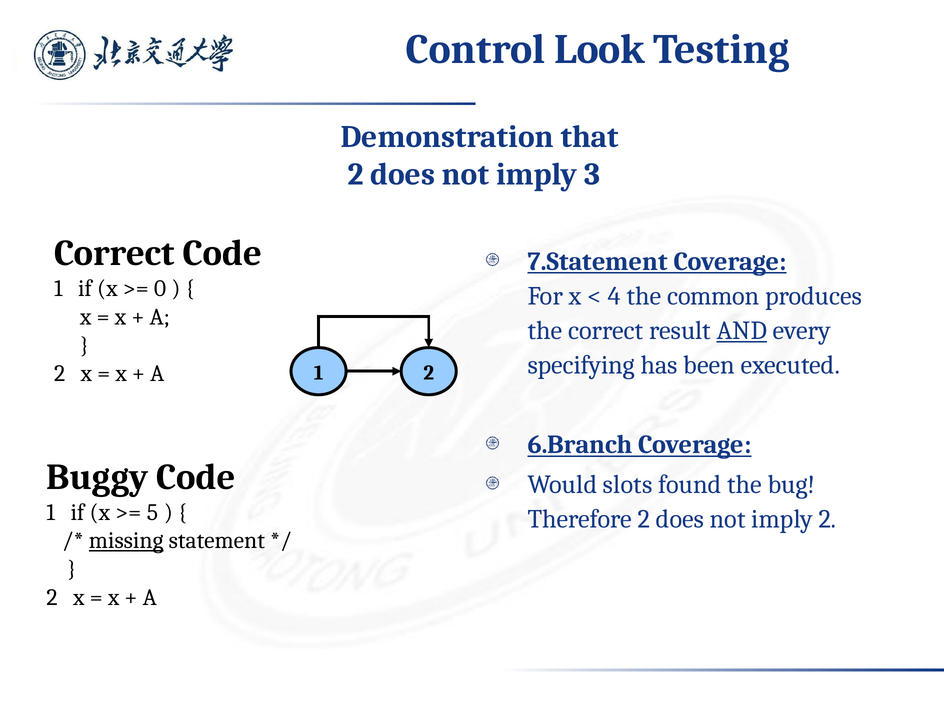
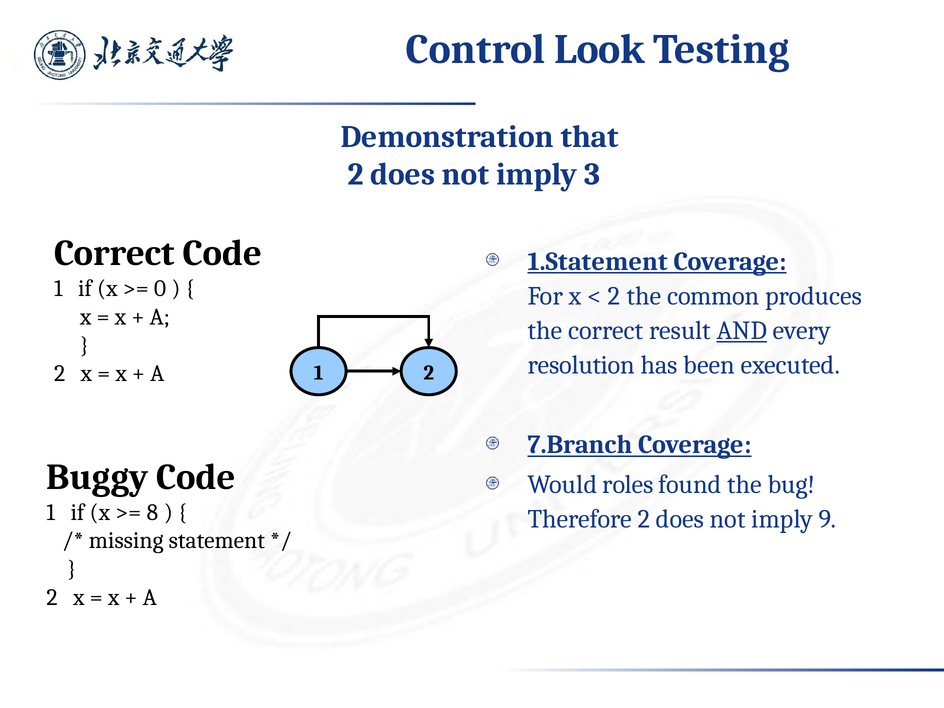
7.Statement: 7.Statement -> 1.Statement
4 at (614, 296): 4 -> 2
specifying: specifying -> resolution
6.Branch: 6.Branch -> 7.Branch
slots: slots -> roles
5: 5 -> 8
imply 2: 2 -> 9
missing underline: present -> none
